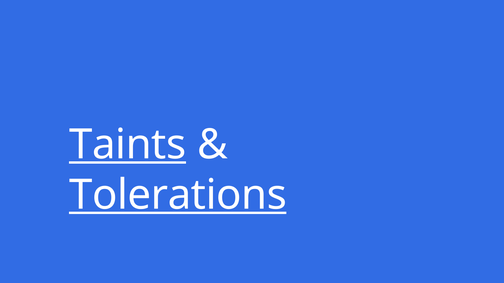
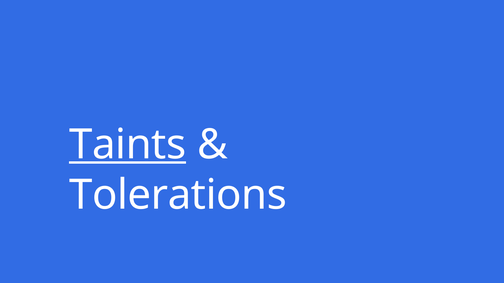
Tolerations underline: present -> none
